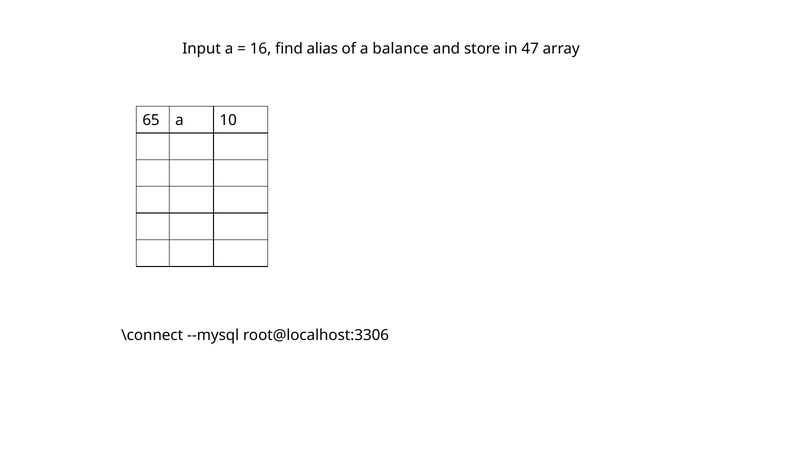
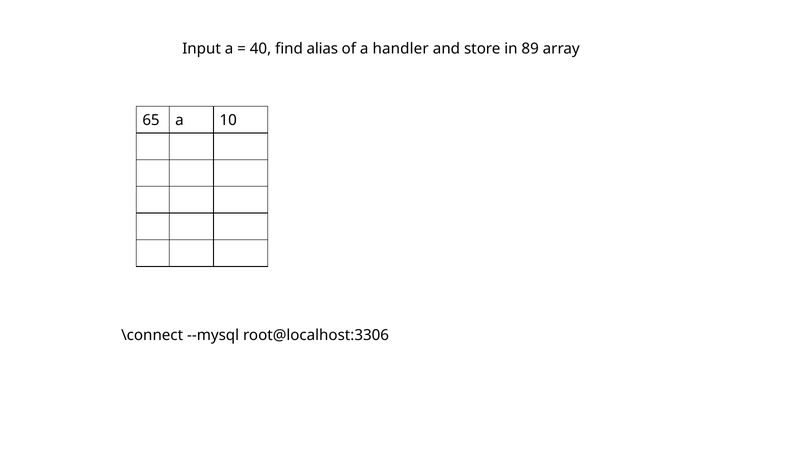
16: 16 -> 40
balance: balance -> handler
47: 47 -> 89
